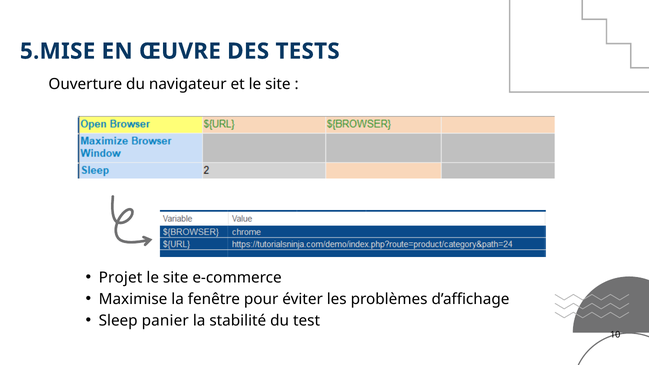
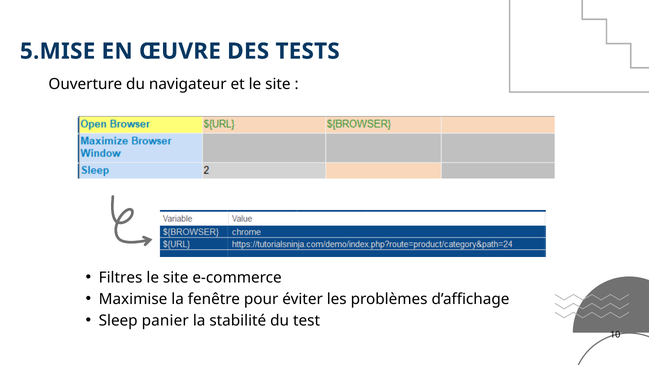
Projet: Projet -> Filtres
